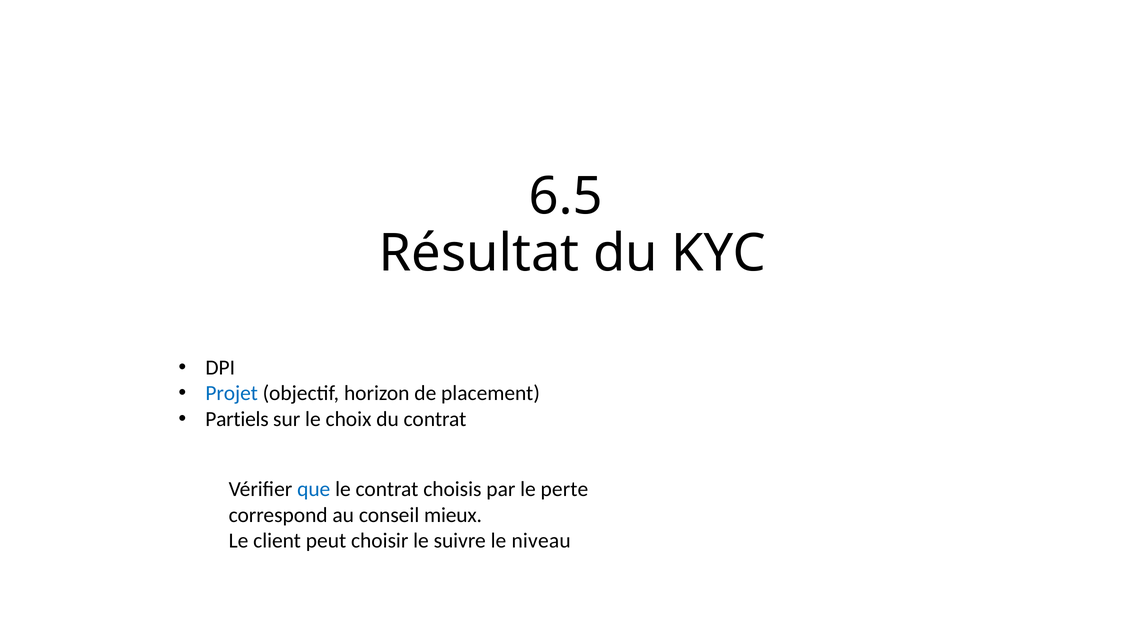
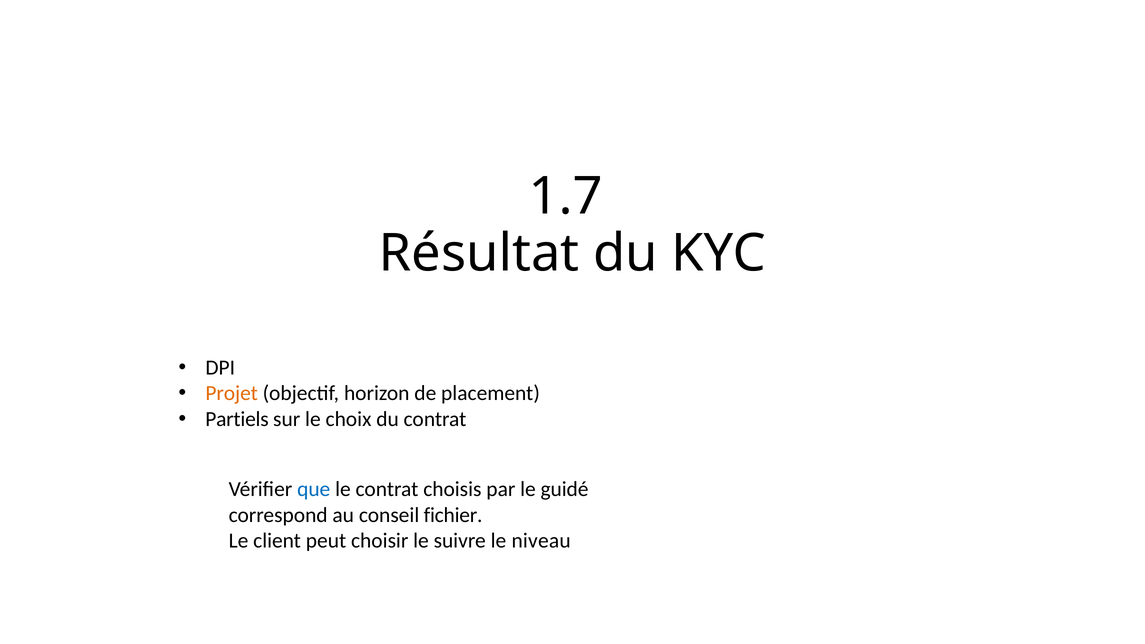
6.5: 6.5 -> 1.7
Projet colour: blue -> orange
perte: perte -> guidé
mieux: mieux -> fichier
